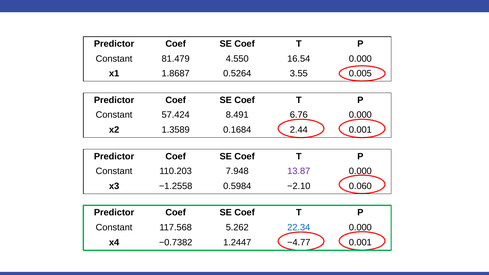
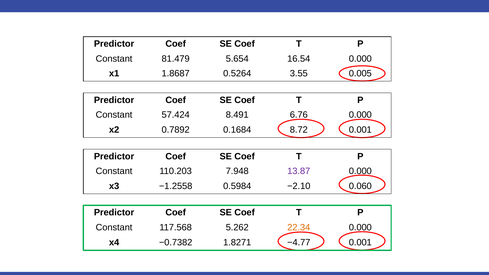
4.550: 4.550 -> 5.654
1.3589: 1.3589 -> 0.7892
2.44: 2.44 -> 8.72
22.34 colour: blue -> orange
1.2447: 1.2447 -> 1.8271
